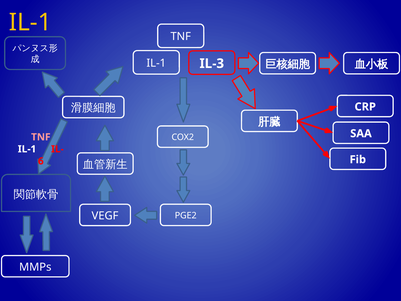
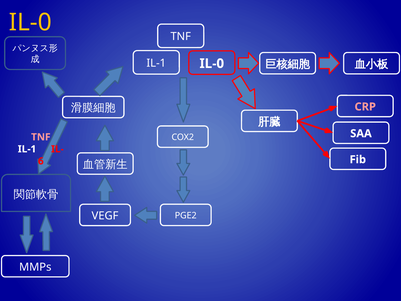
IL-1 at (30, 22): IL-1 -> IL-0
IL-1 IL-3: IL-3 -> IL-0
CRP colour: white -> pink
